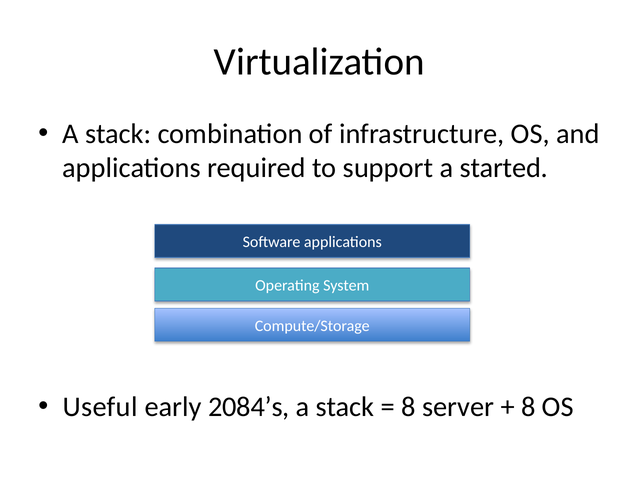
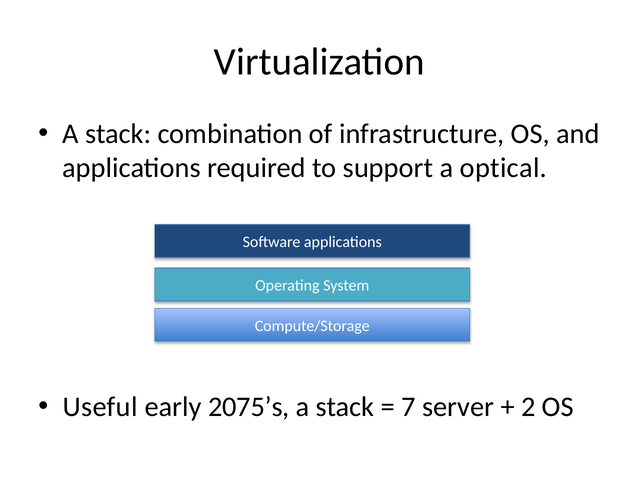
started: started -> optical
2084’s: 2084’s -> 2075’s
8 at (408, 407): 8 -> 7
8 at (528, 407): 8 -> 2
